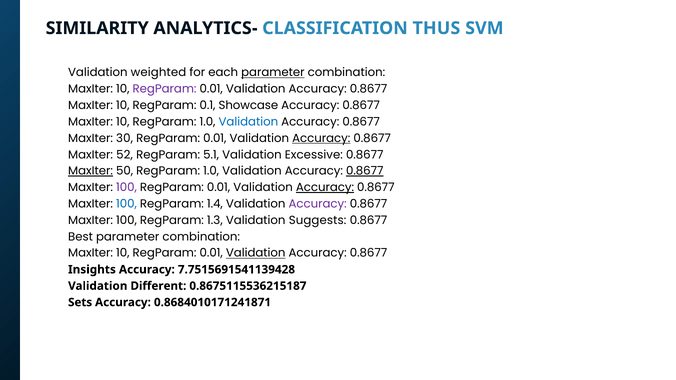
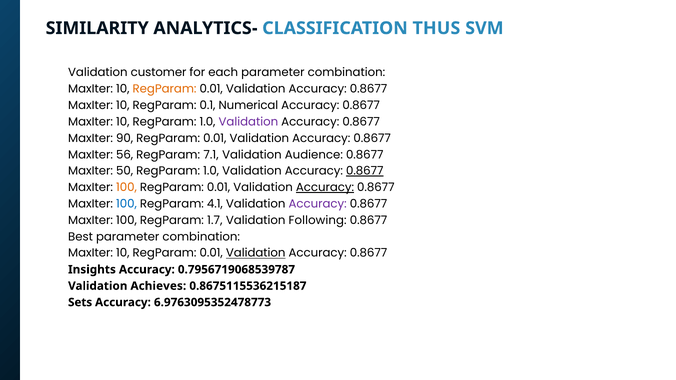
weighted: weighted -> customer
parameter at (273, 73) underline: present -> none
RegParam at (165, 89) colour: purple -> orange
Showcase: Showcase -> Numerical
Validation at (248, 122) colour: blue -> purple
30: 30 -> 90
Accuracy at (321, 138) underline: present -> none
52: 52 -> 56
5.1: 5.1 -> 7.1
Excessive: Excessive -> Audience
MaxIter at (91, 171) underline: present -> none
100 at (126, 188) colour: purple -> orange
1.4: 1.4 -> 4.1
1.3: 1.3 -> 1.7
Suggests: Suggests -> Following
7.7515691541139428: 7.7515691541139428 -> 0.7956719068539787
Different: Different -> Achieves
0.8684010171241871: 0.8684010171241871 -> 6.9763095352478773
